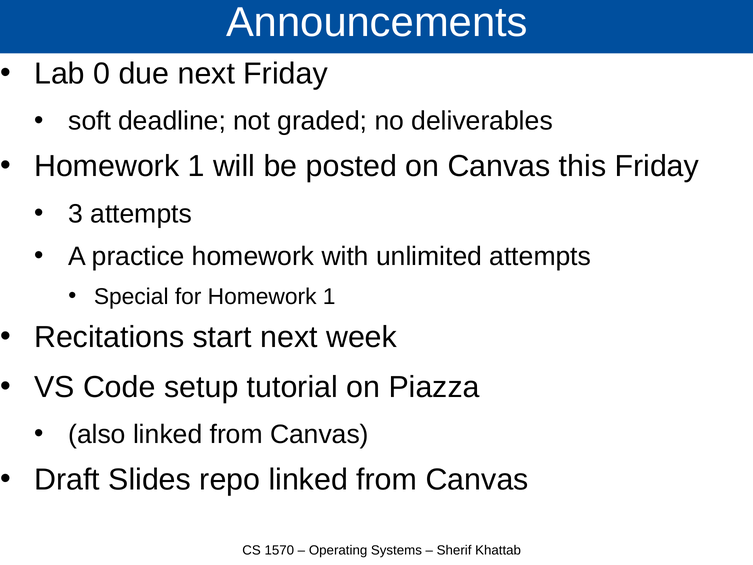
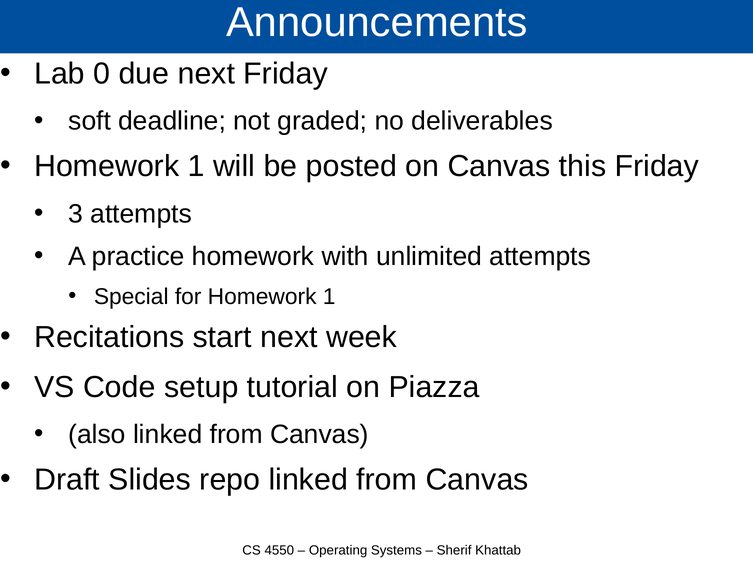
1570: 1570 -> 4550
